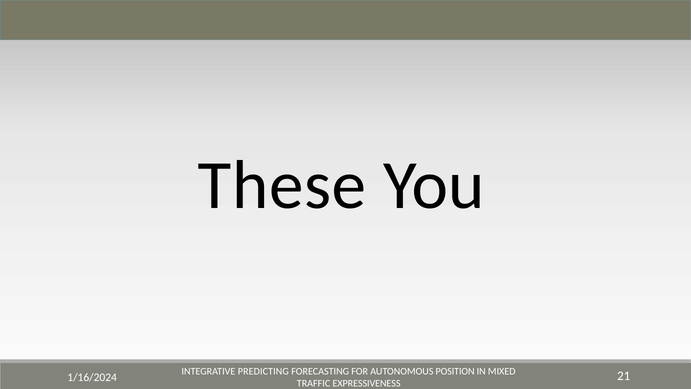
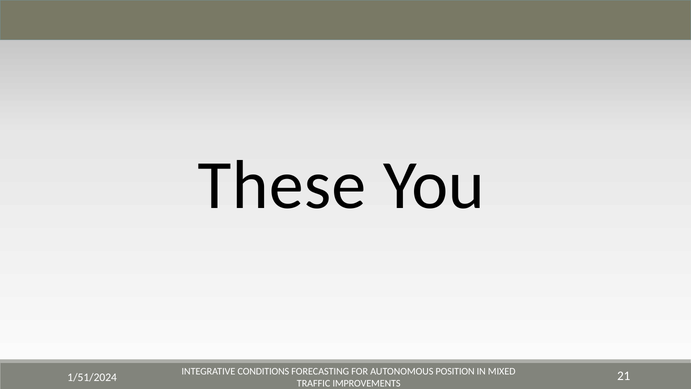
PREDICTING: PREDICTING -> CONDITIONS
1/16/2024: 1/16/2024 -> 1/51/2024
EXPRESSIVENESS: EXPRESSIVENESS -> IMPROVEMENTS
